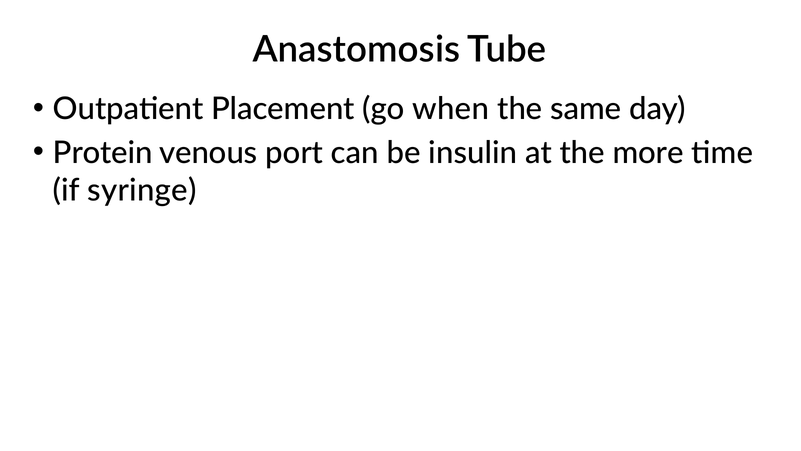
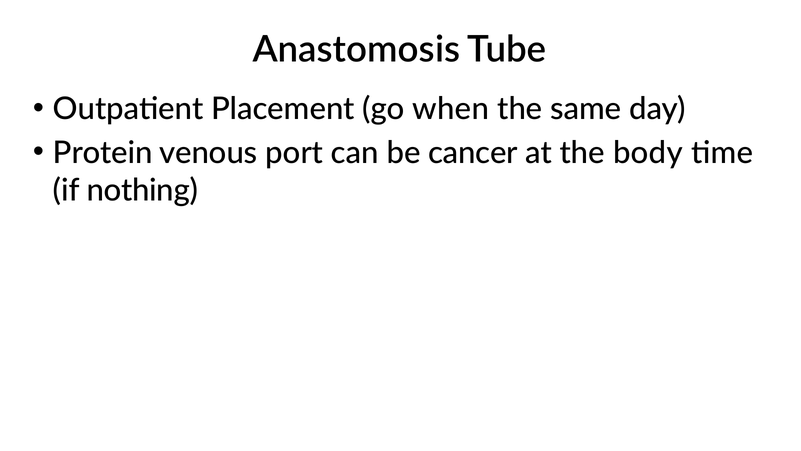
insulin: insulin -> cancer
more: more -> body
syringe: syringe -> nothing
